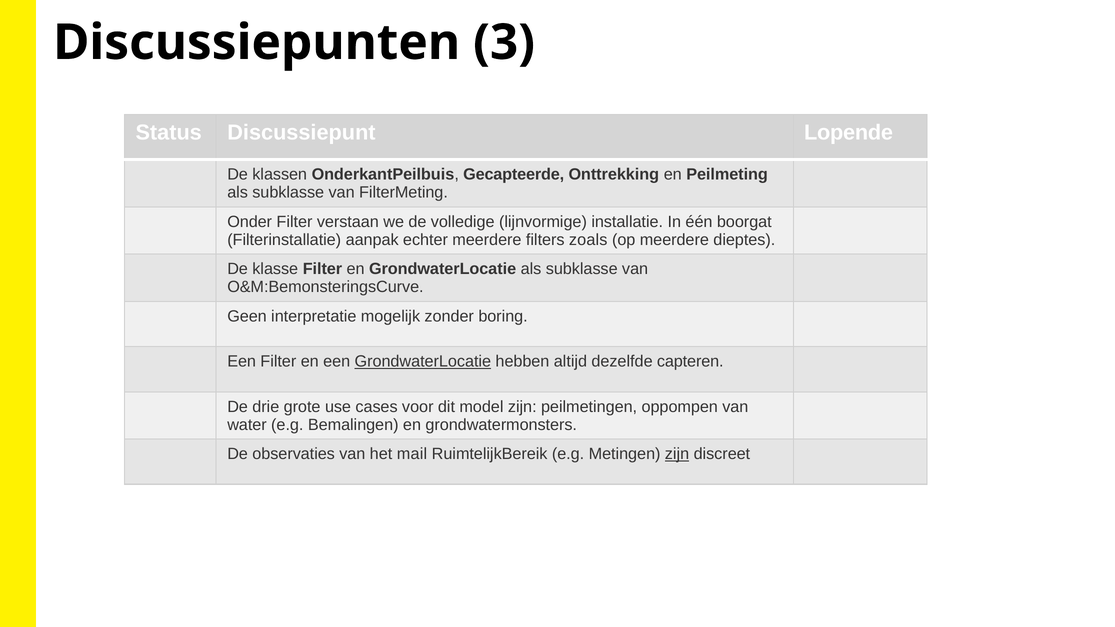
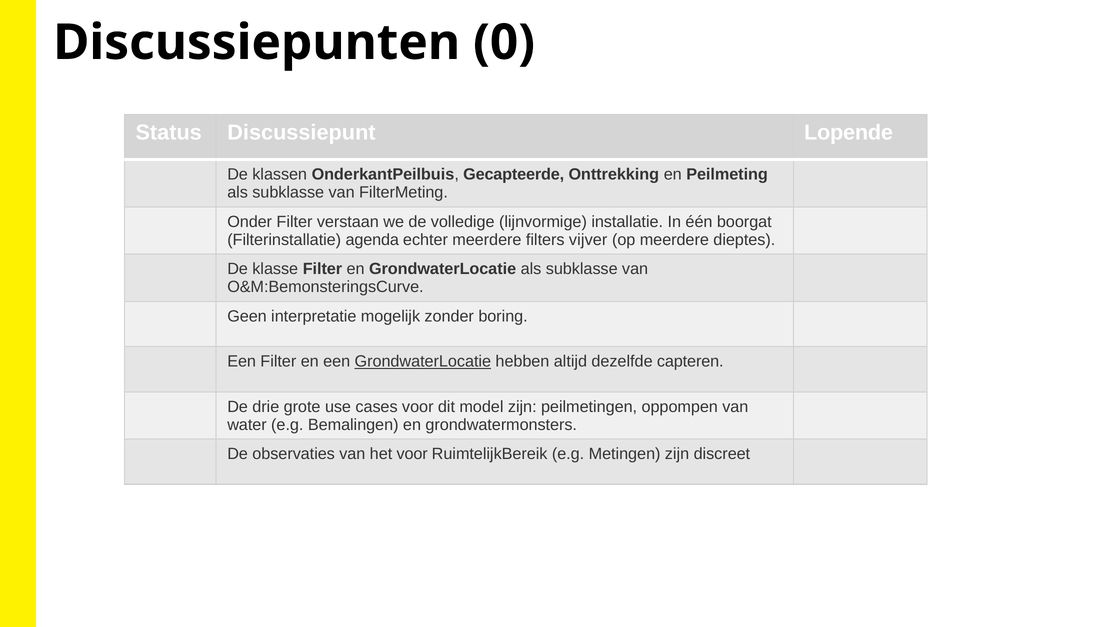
3: 3 -> 0
aanpak: aanpak -> agenda
zoals: zoals -> vijver
het mail: mail -> voor
zijn at (677, 454) underline: present -> none
